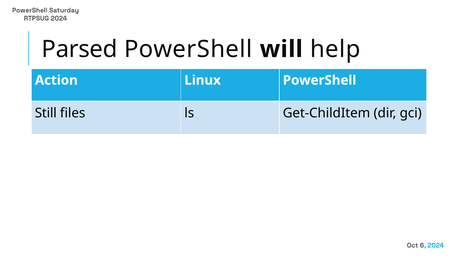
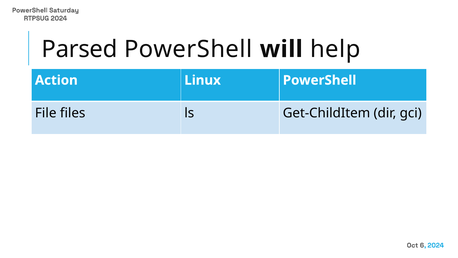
Still: Still -> File
